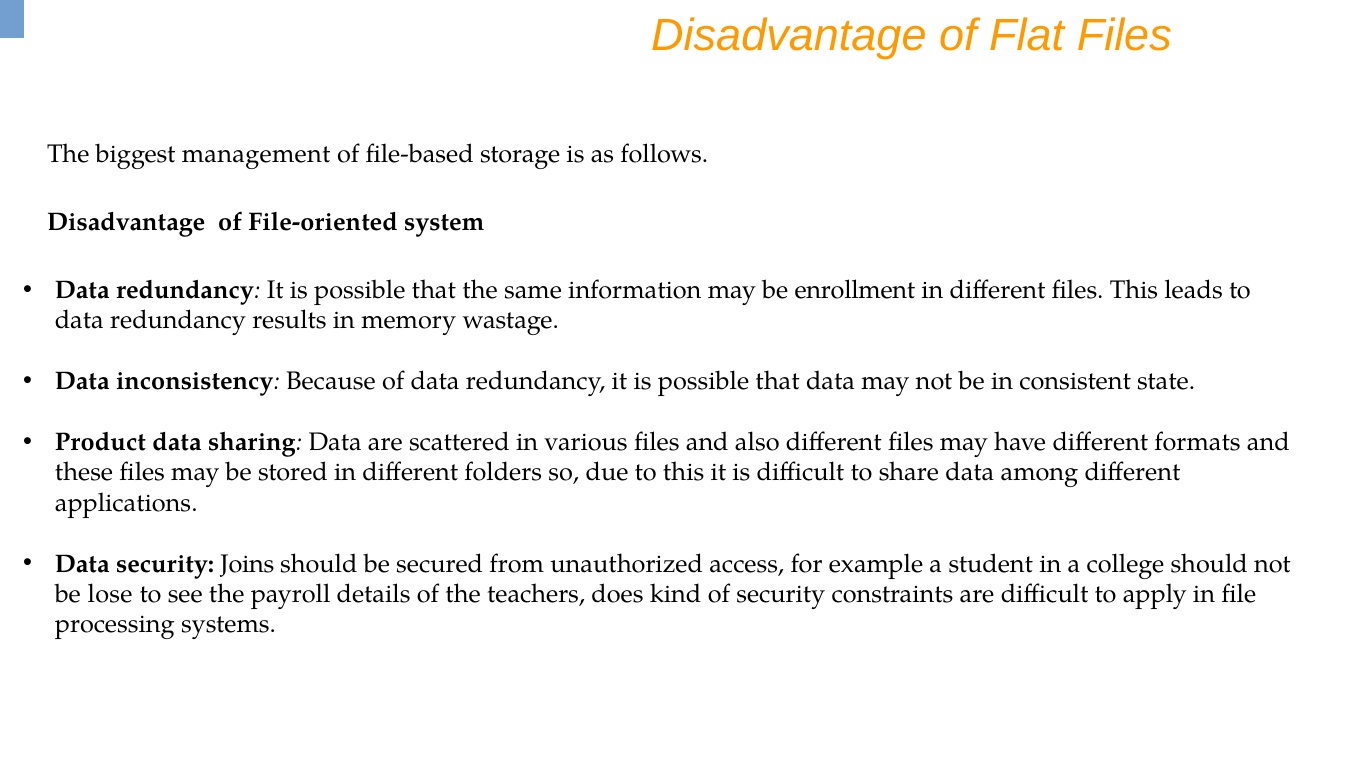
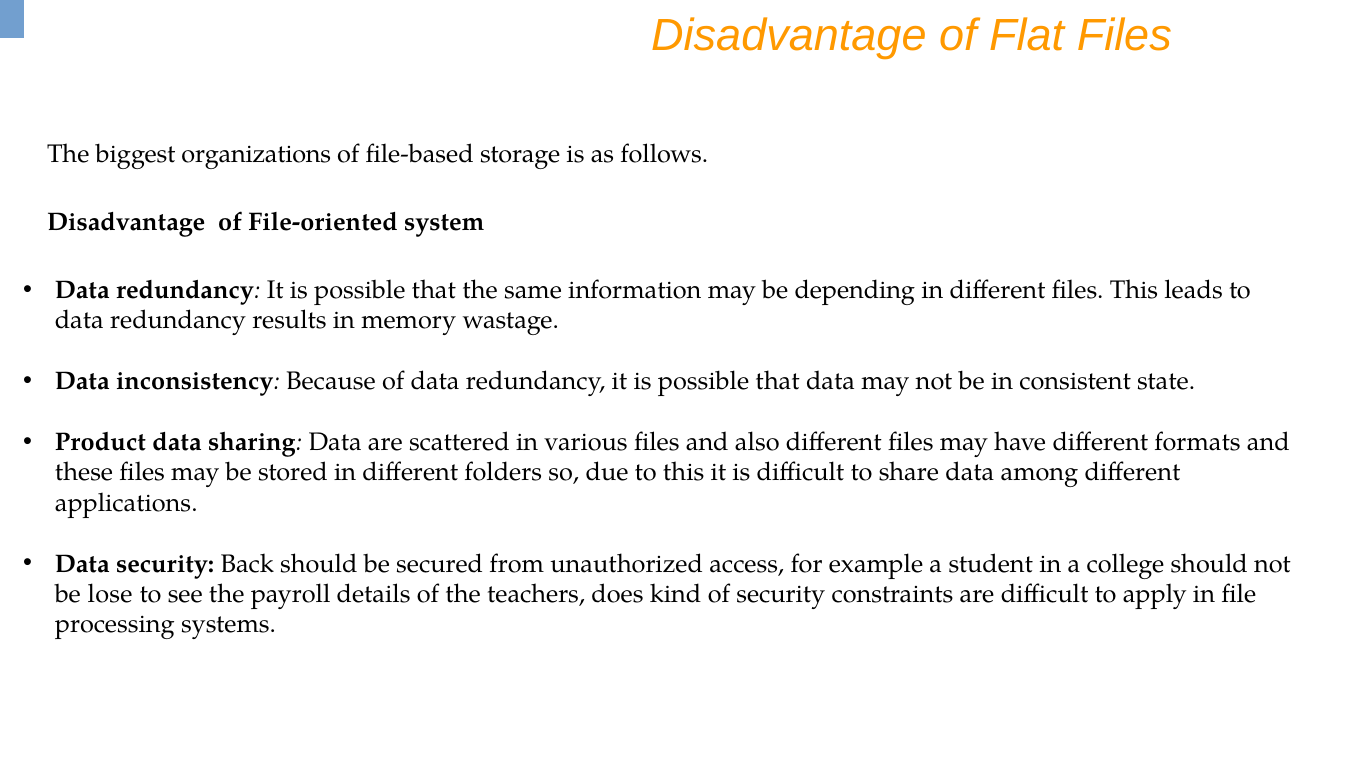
management: management -> organizations
enrollment: enrollment -> depending
Joins: Joins -> Back
